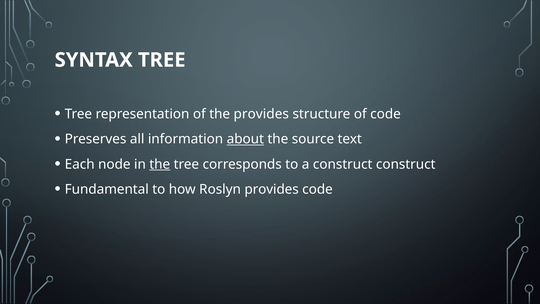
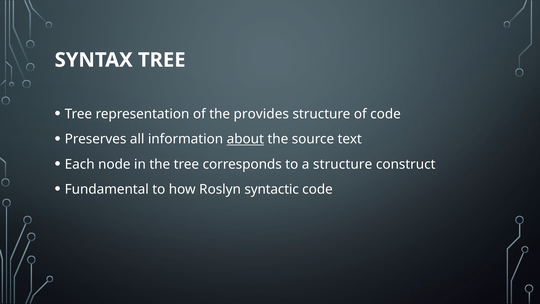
the at (160, 164) underline: present -> none
a construct: construct -> structure
Roslyn provides: provides -> syntactic
